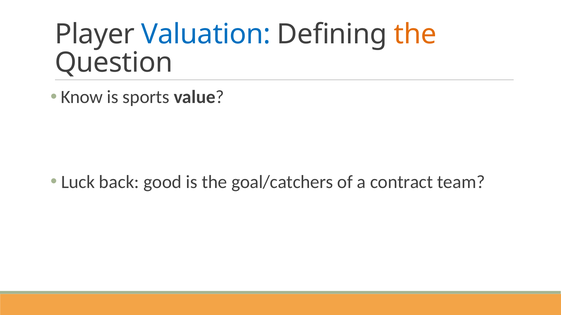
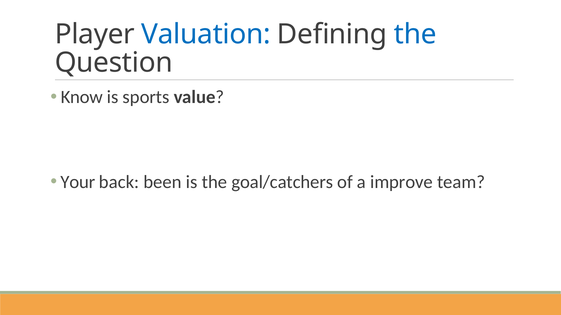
the at (415, 34) colour: orange -> blue
Luck: Luck -> Your
good: good -> been
contract: contract -> improve
